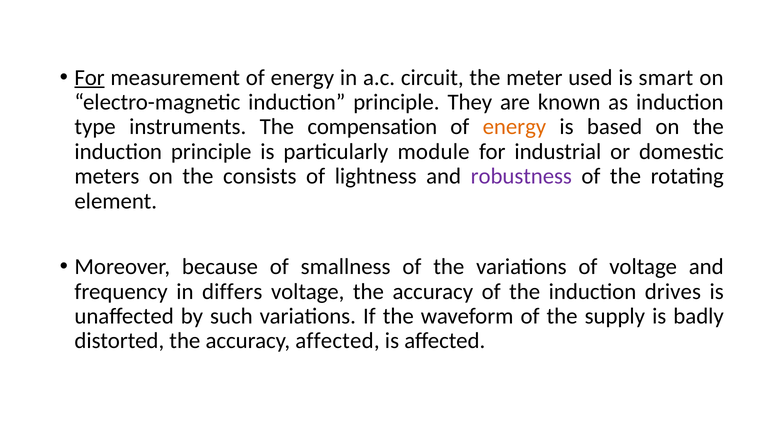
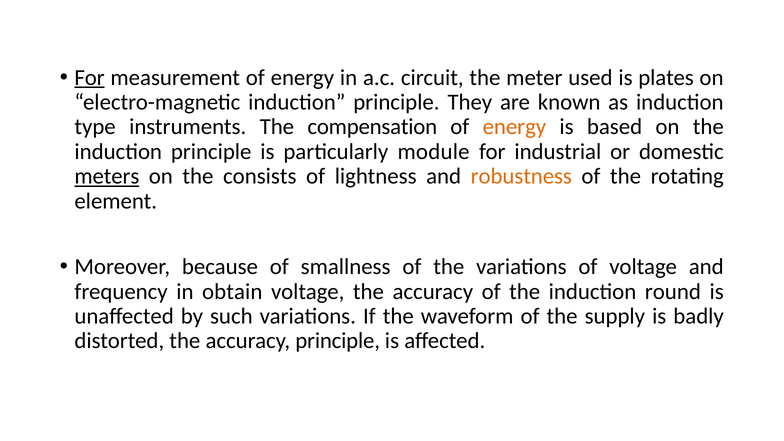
smart: smart -> plates
meters underline: none -> present
robustness colour: purple -> orange
differs: differs -> obtain
drives: drives -> round
accuracy affected: affected -> principle
